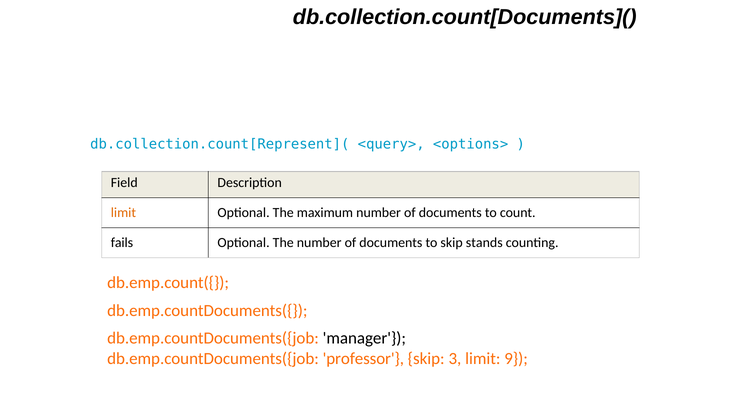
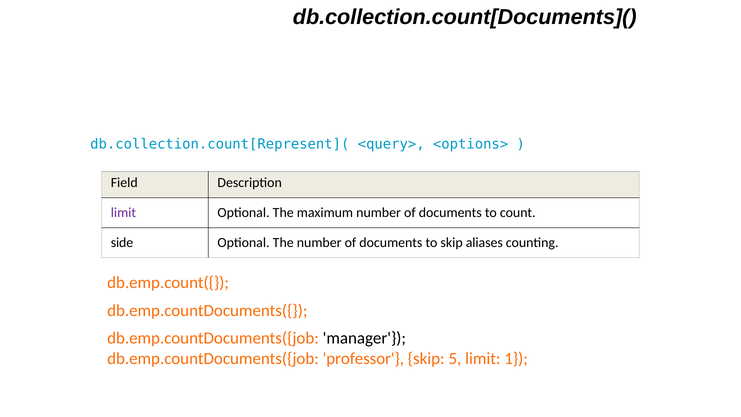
limit at (123, 213) colour: orange -> purple
fails: fails -> side
stands: stands -> aliases
3: 3 -> 5
9: 9 -> 1
